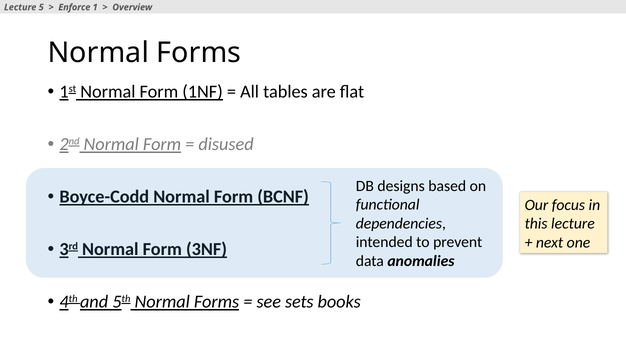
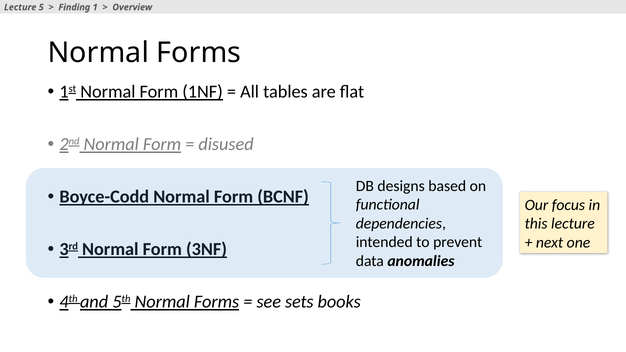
Enforce: Enforce -> Finding
